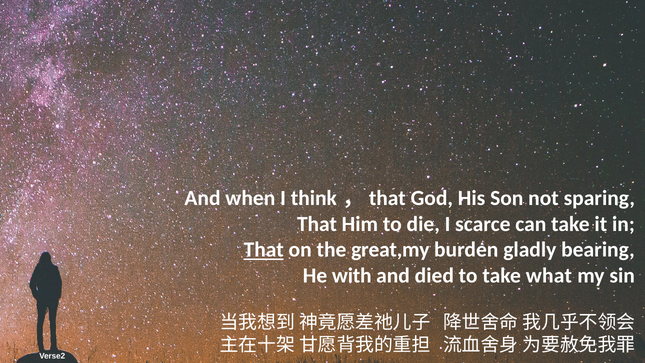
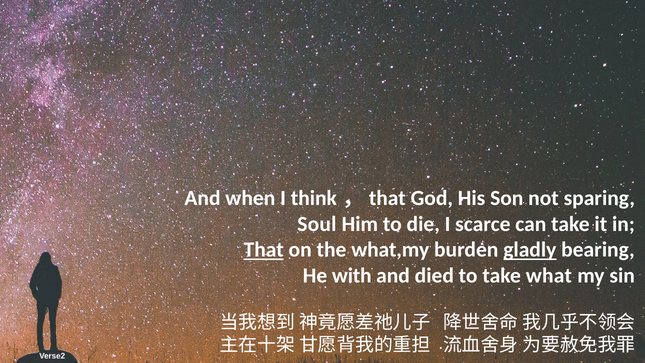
That at (317, 224): That -> Soul
great,my: great,my -> what,my
gladly underline: none -> present
